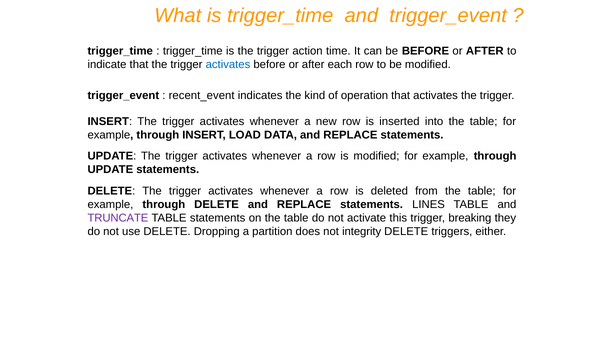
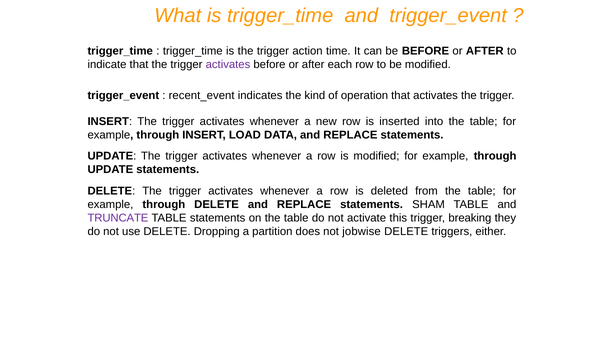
activates at (228, 65) colour: blue -> purple
LINES: LINES -> SHAM
integrity: integrity -> jobwise
